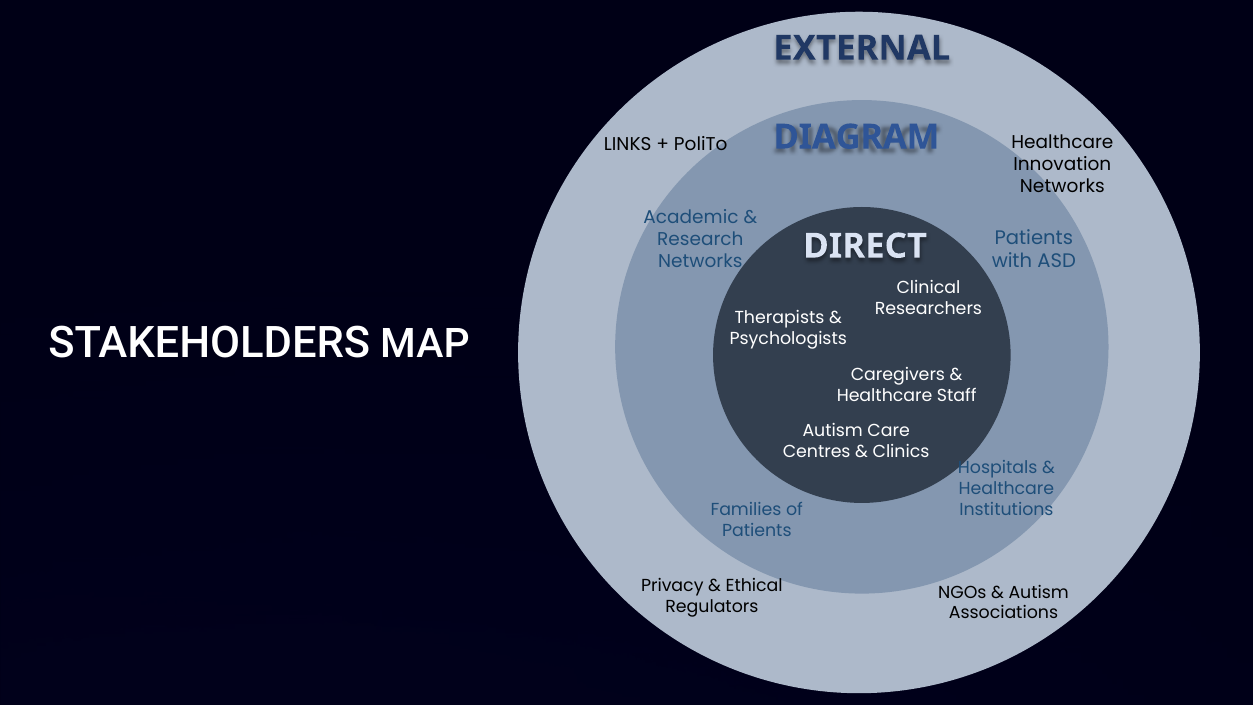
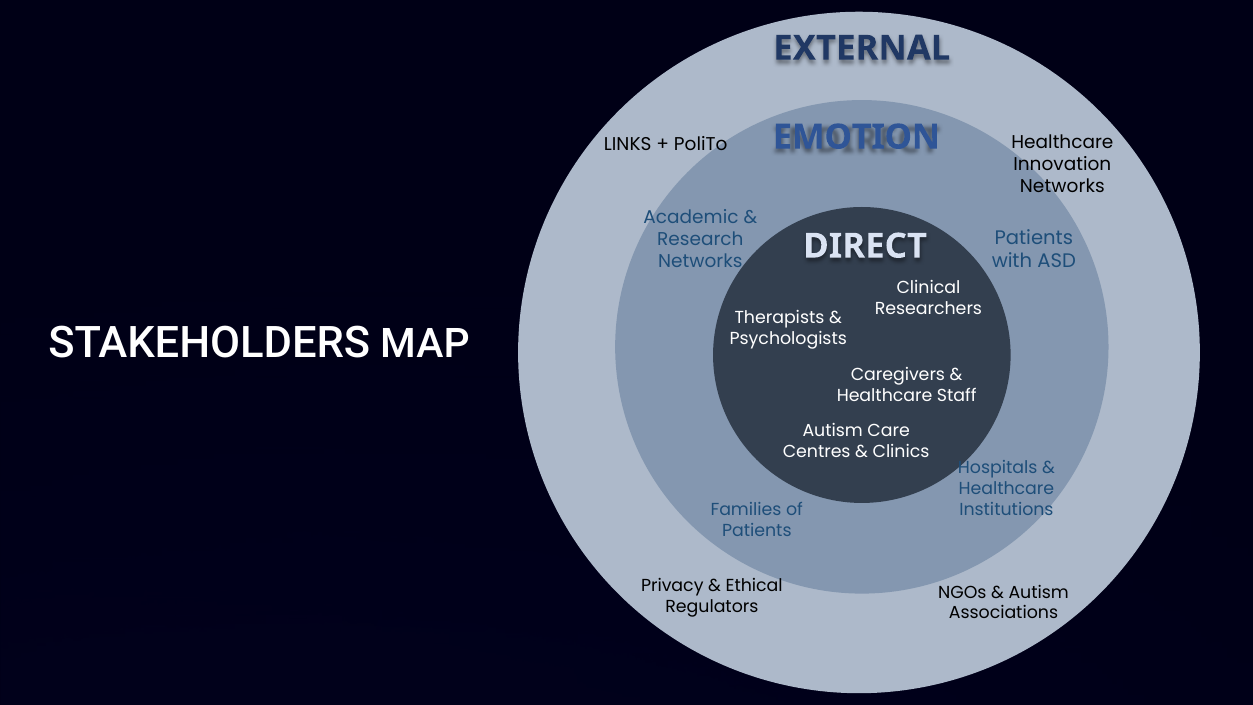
DIAGRAM: DIAGRAM -> EMOTION
